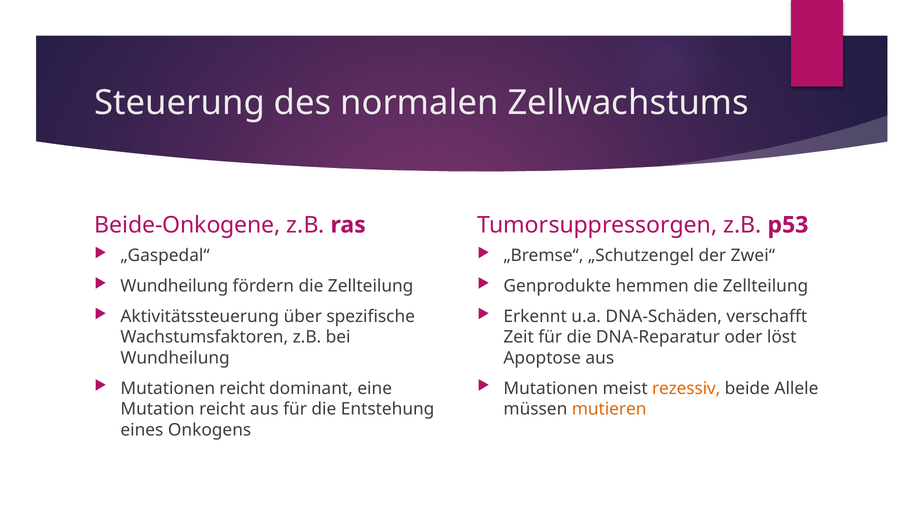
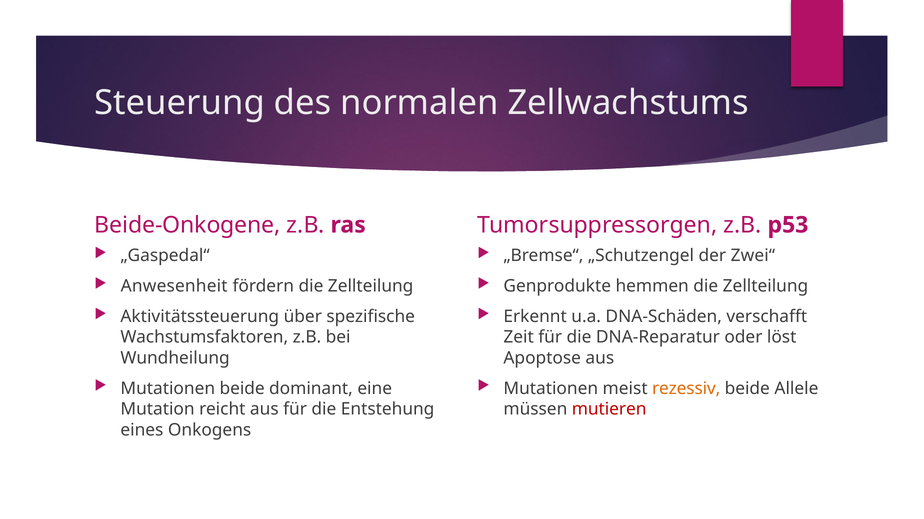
Wundheilung at (174, 286): Wundheilung -> Anwesenheit
Mutationen reicht: reicht -> beide
mutieren colour: orange -> red
